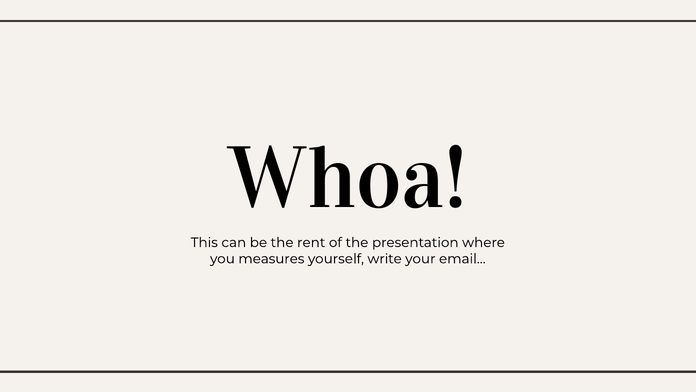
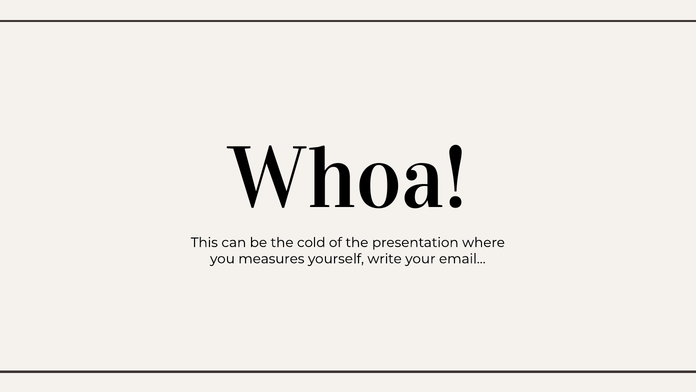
rent: rent -> cold
